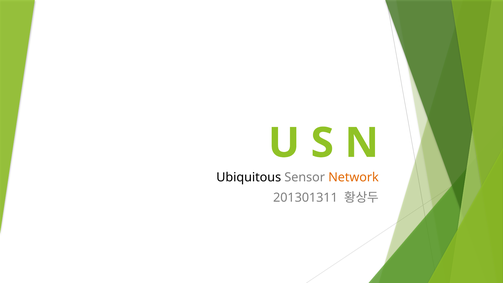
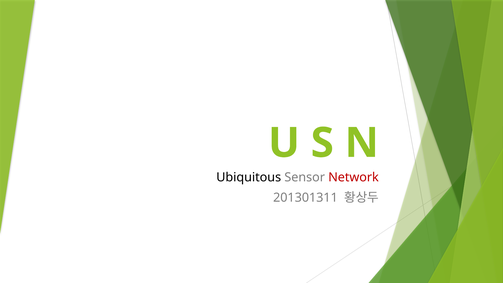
Network colour: orange -> red
